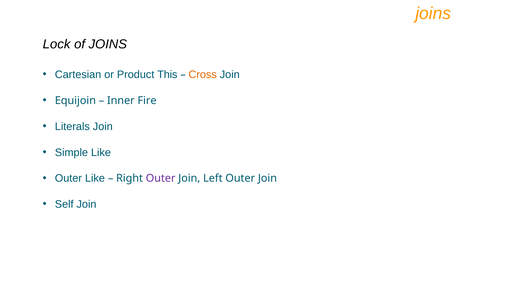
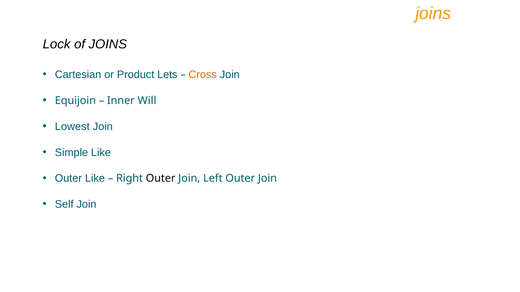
This: This -> Lets
Fire: Fire -> Will
Literals: Literals -> Lowest
Outer at (161, 179) colour: purple -> black
